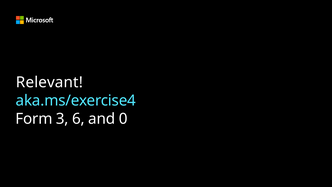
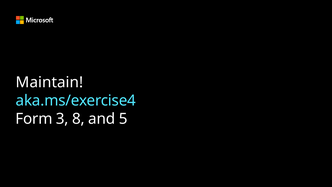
Relevant: Relevant -> Maintain
6: 6 -> 8
0: 0 -> 5
